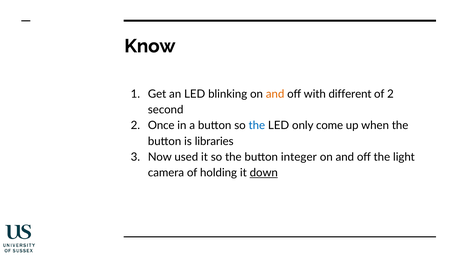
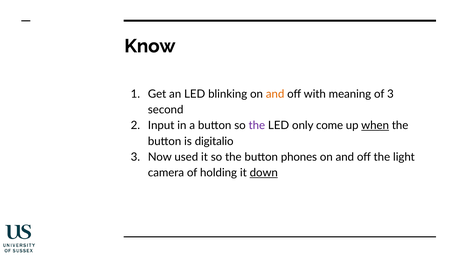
different: different -> meaning
of 2: 2 -> 3
Once: Once -> Input
the at (257, 126) colour: blue -> purple
when underline: none -> present
libraries: libraries -> digitalio
integer: integer -> phones
